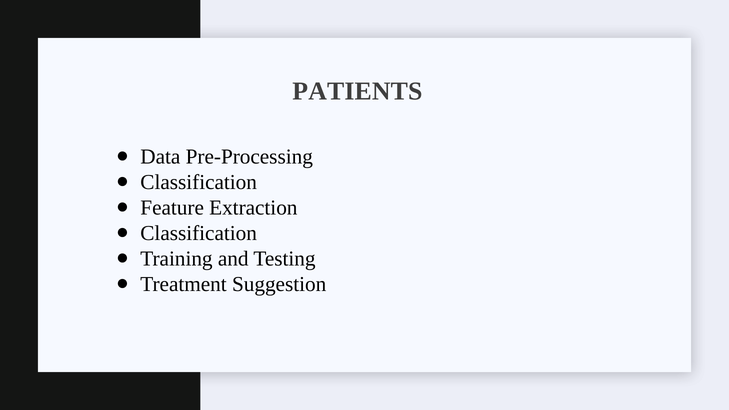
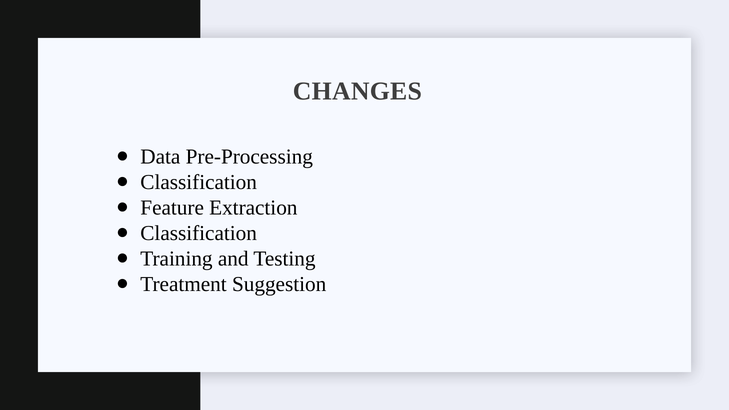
PATIENTS: PATIENTS -> CHANGES
